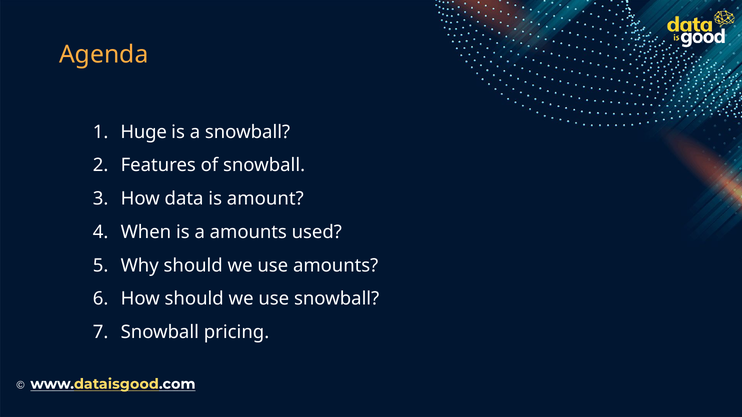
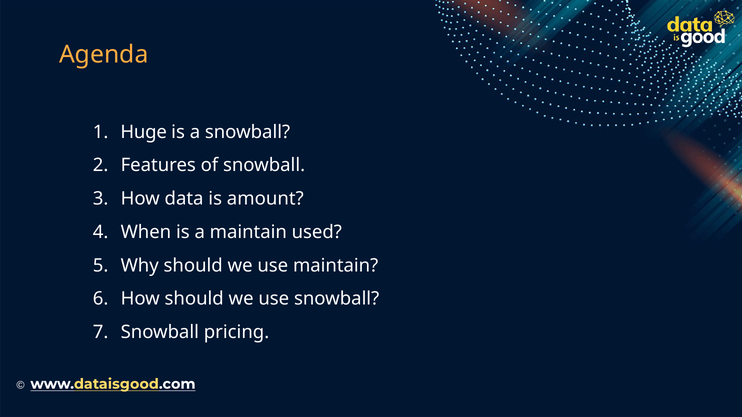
a amounts: amounts -> maintain
use amounts: amounts -> maintain
